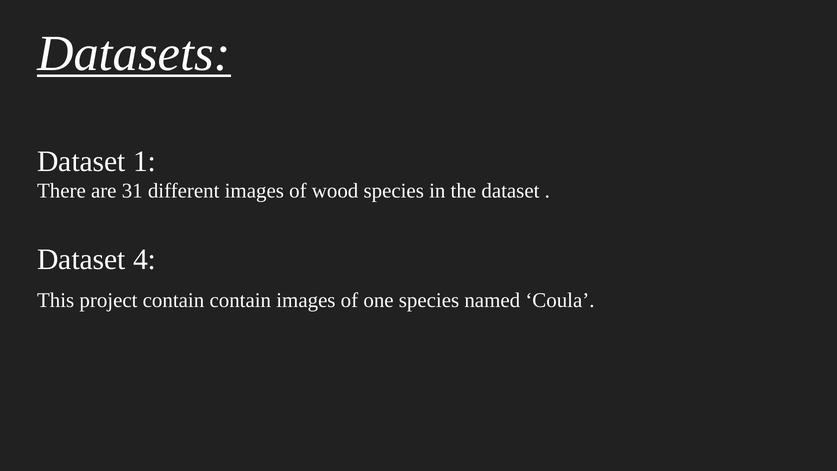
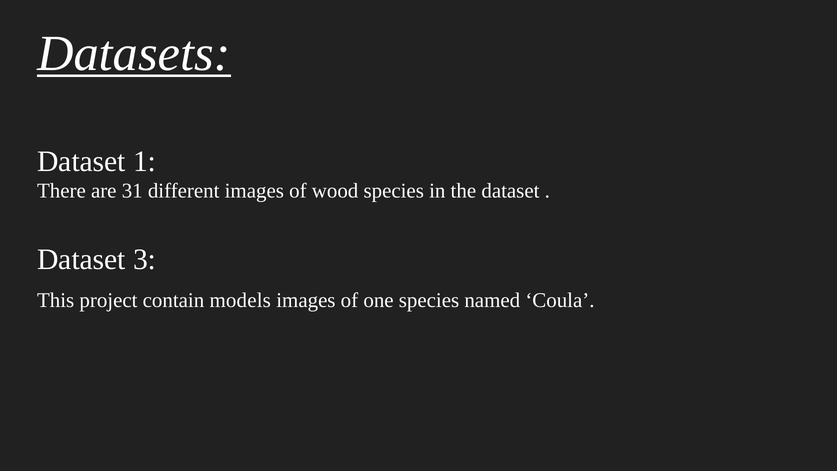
4: 4 -> 3
contain contain: contain -> models
